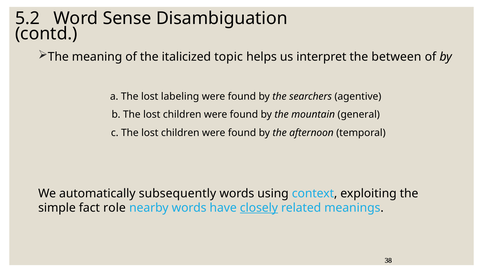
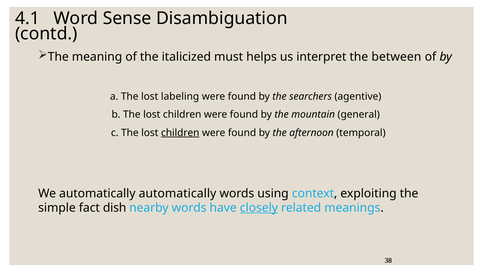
5.2: 5.2 -> 4.1
topic: topic -> must
children at (180, 133) underline: none -> present
automatically subsequently: subsequently -> automatically
role: role -> dish
